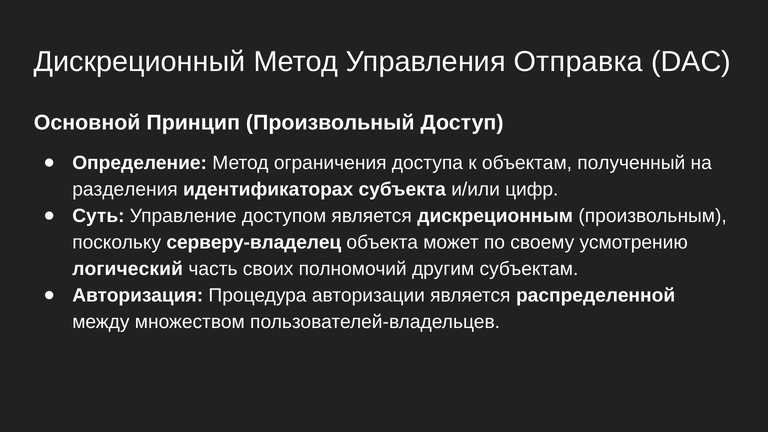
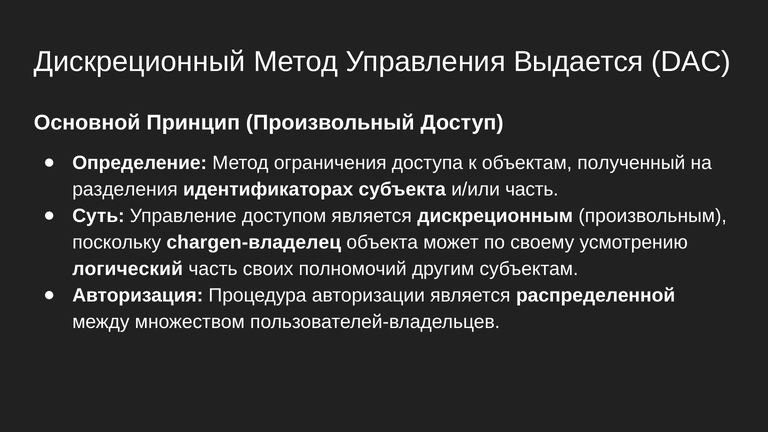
Отправка: Отправка -> Выдается
и/или цифр: цифр -> часть
серверу-владелец: серверу-владелец -> chargen-владелец
